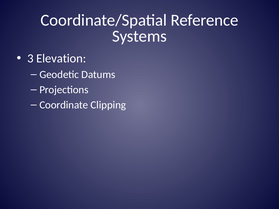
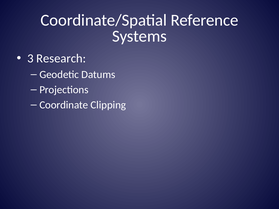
Elevation: Elevation -> Research
